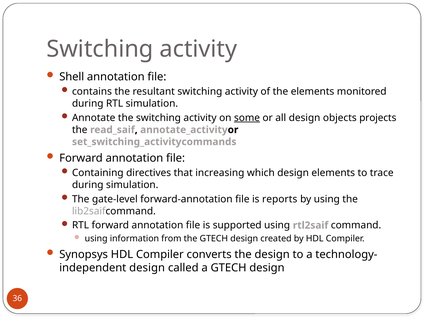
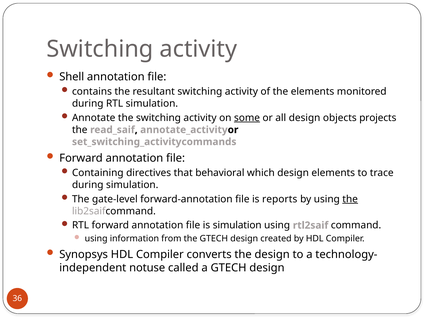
increasing: increasing -> behavioral
the at (350, 199) underline: none -> present
is supported: supported -> simulation
design at (147, 268): design -> notuse
